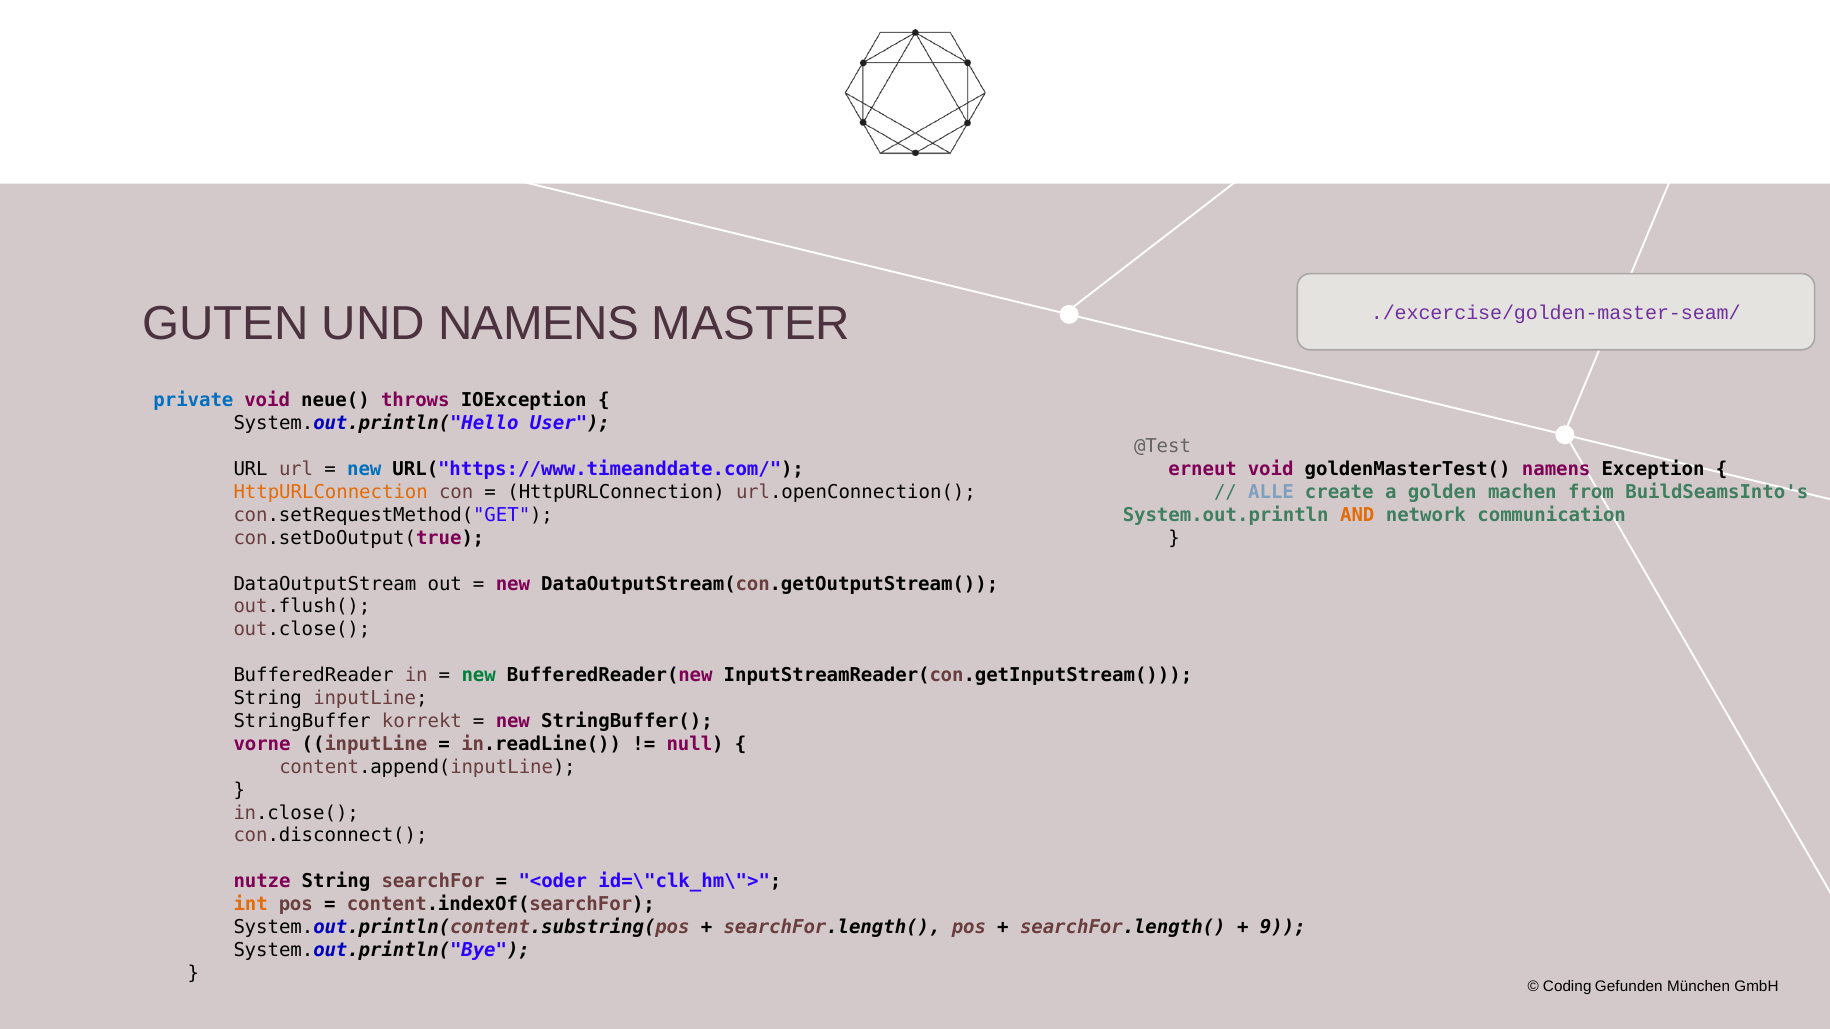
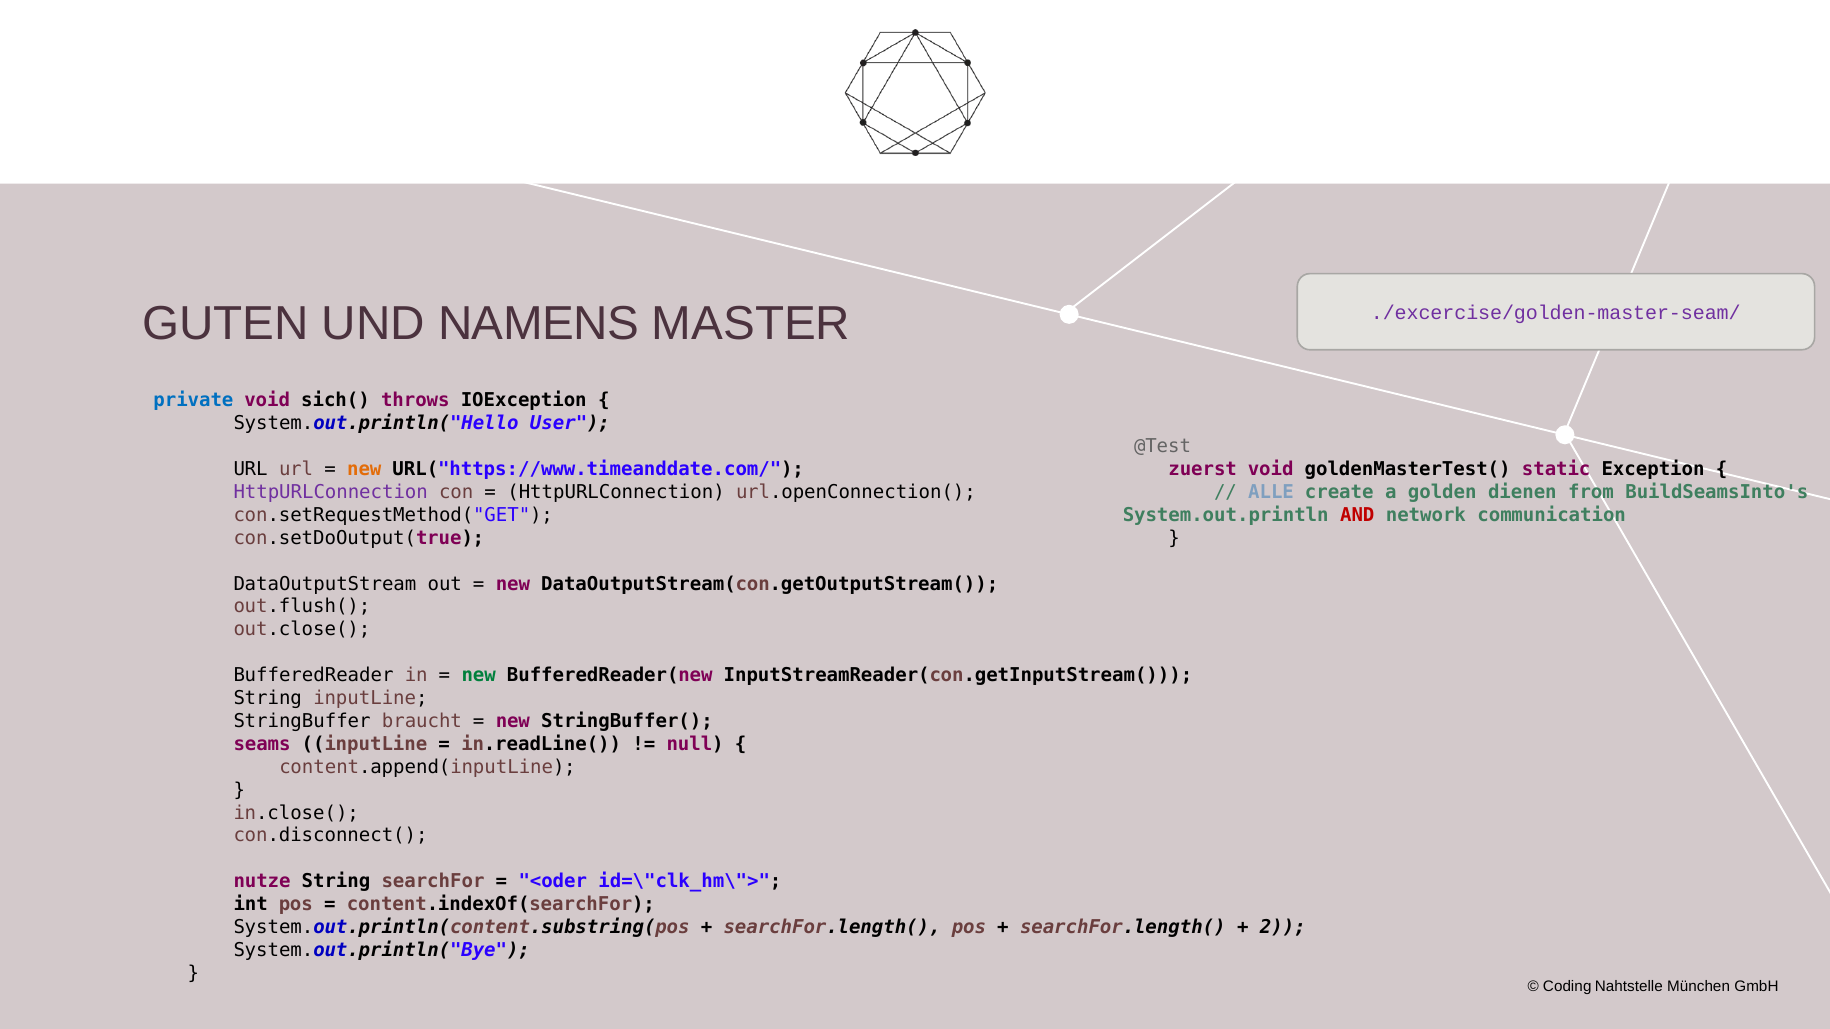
neue(: neue( -> sich(
erneut: erneut -> zuerst
goldenMasterTest( namens: namens -> static
new at (364, 469) colour: blue -> orange
machen: machen -> dienen
HttpURLConnection at (331, 492) colour: orange -> purple
AND colour: orange -> red
korrekt: korrekt -> braucht
vorne: vorne -> seams
int colour: orange -> black
9: 9 -> 2
Gefunden: Gefunden -> Nahtstelle
